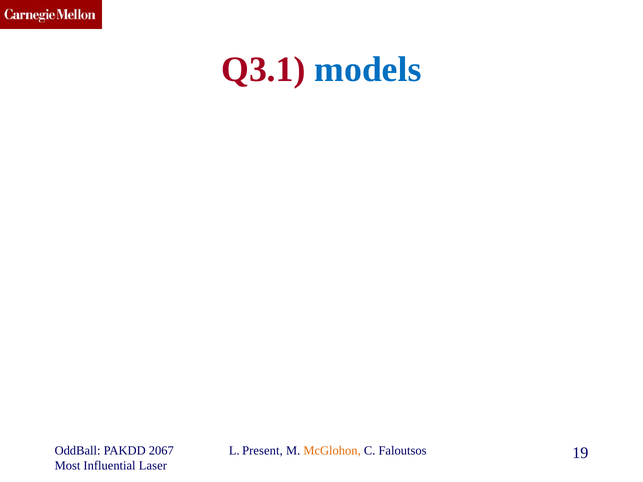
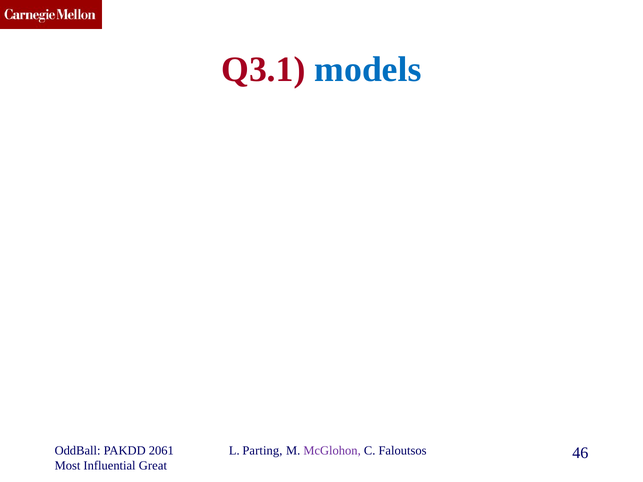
2067: 2067 -> 2061
Present: Present -> Parting
McGlohon colour: orange -> purple
19: 19 -> 46
Laser: Laser -> Great
